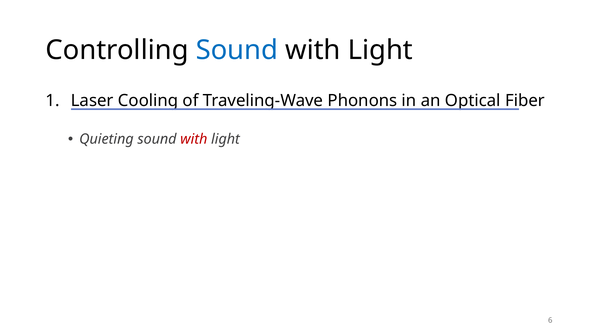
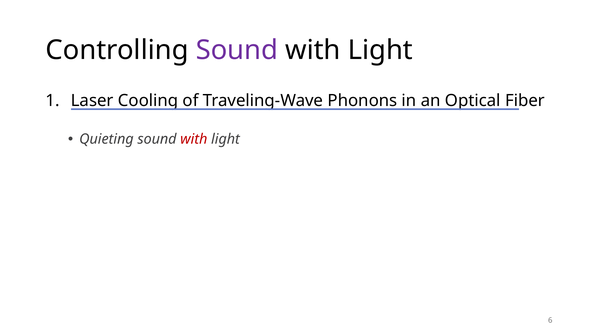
Sound at (237, 50) colour: blue -> purple
